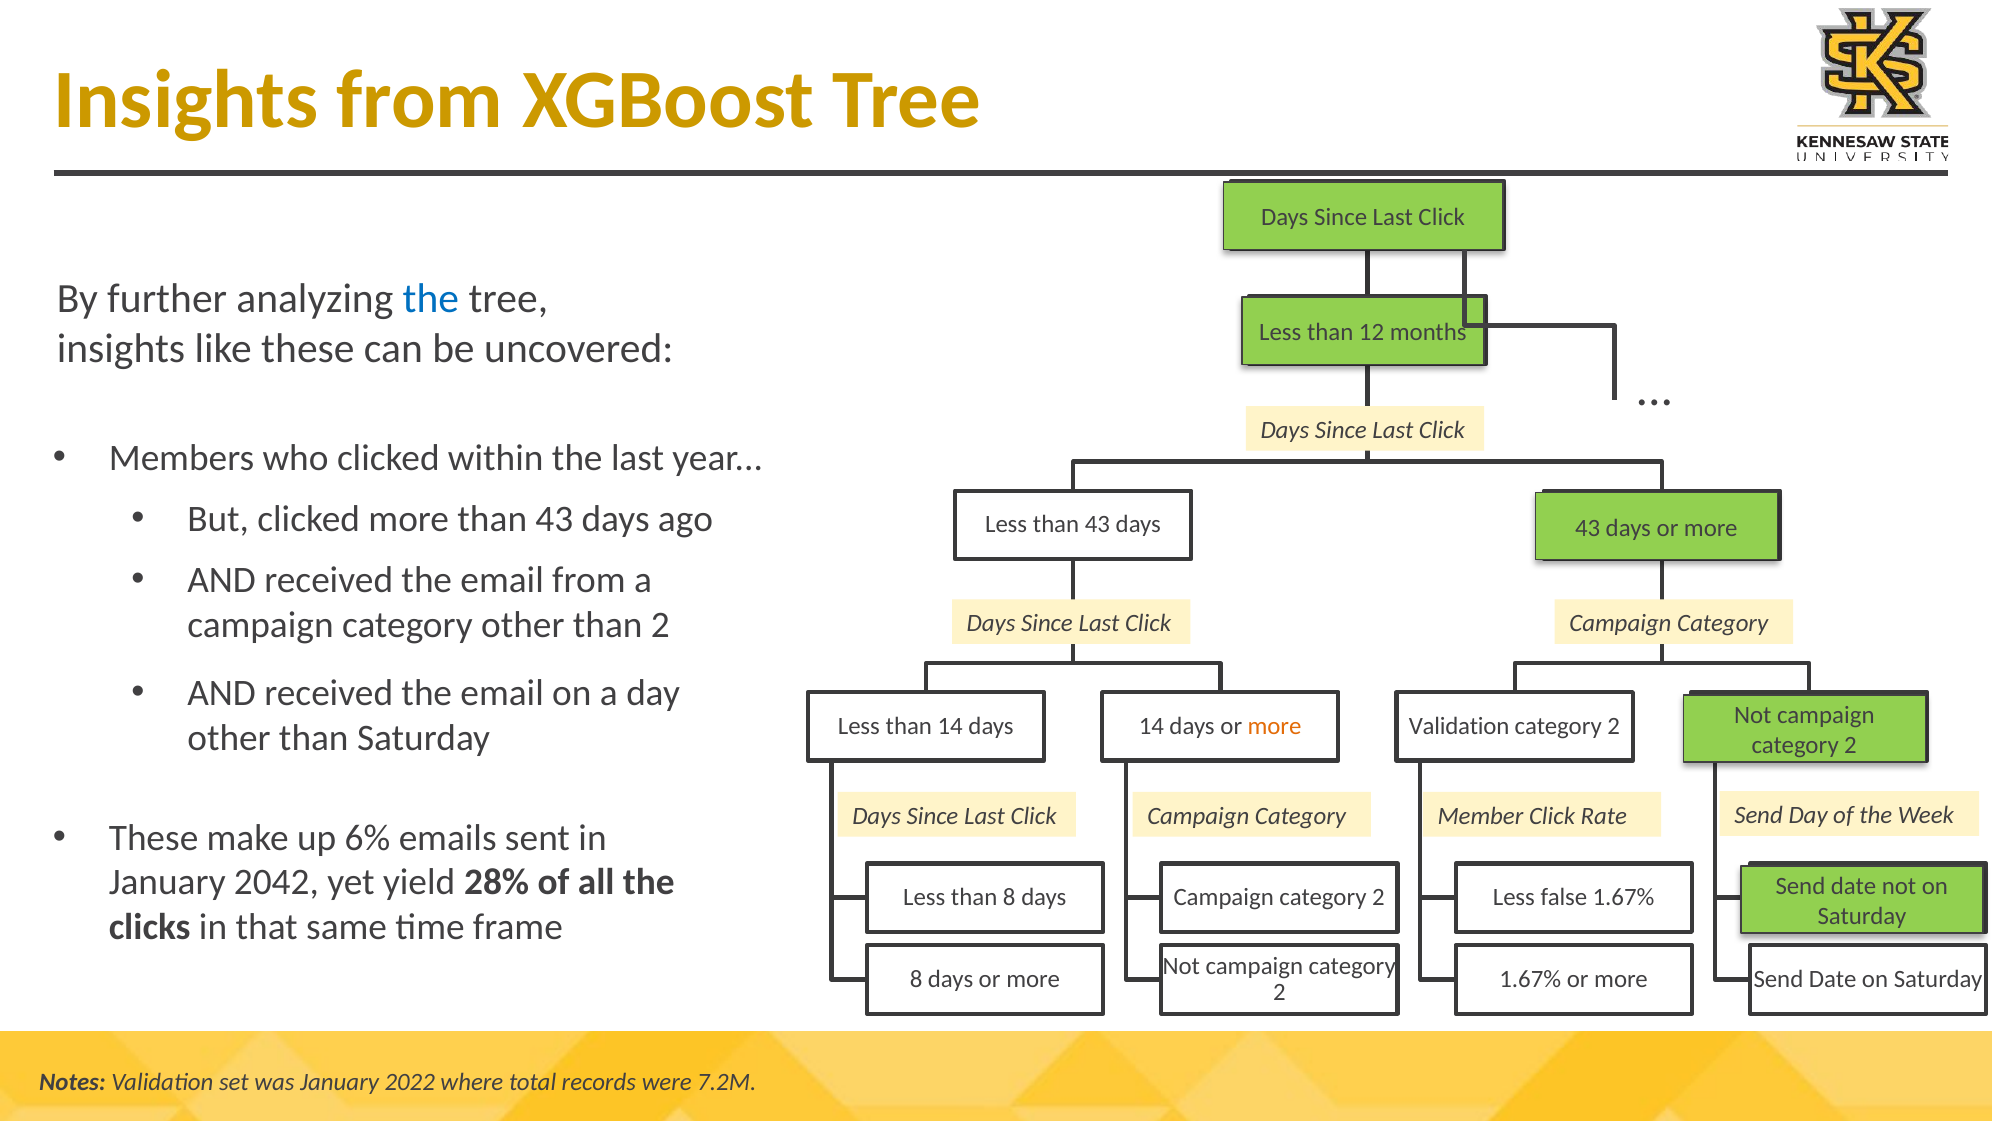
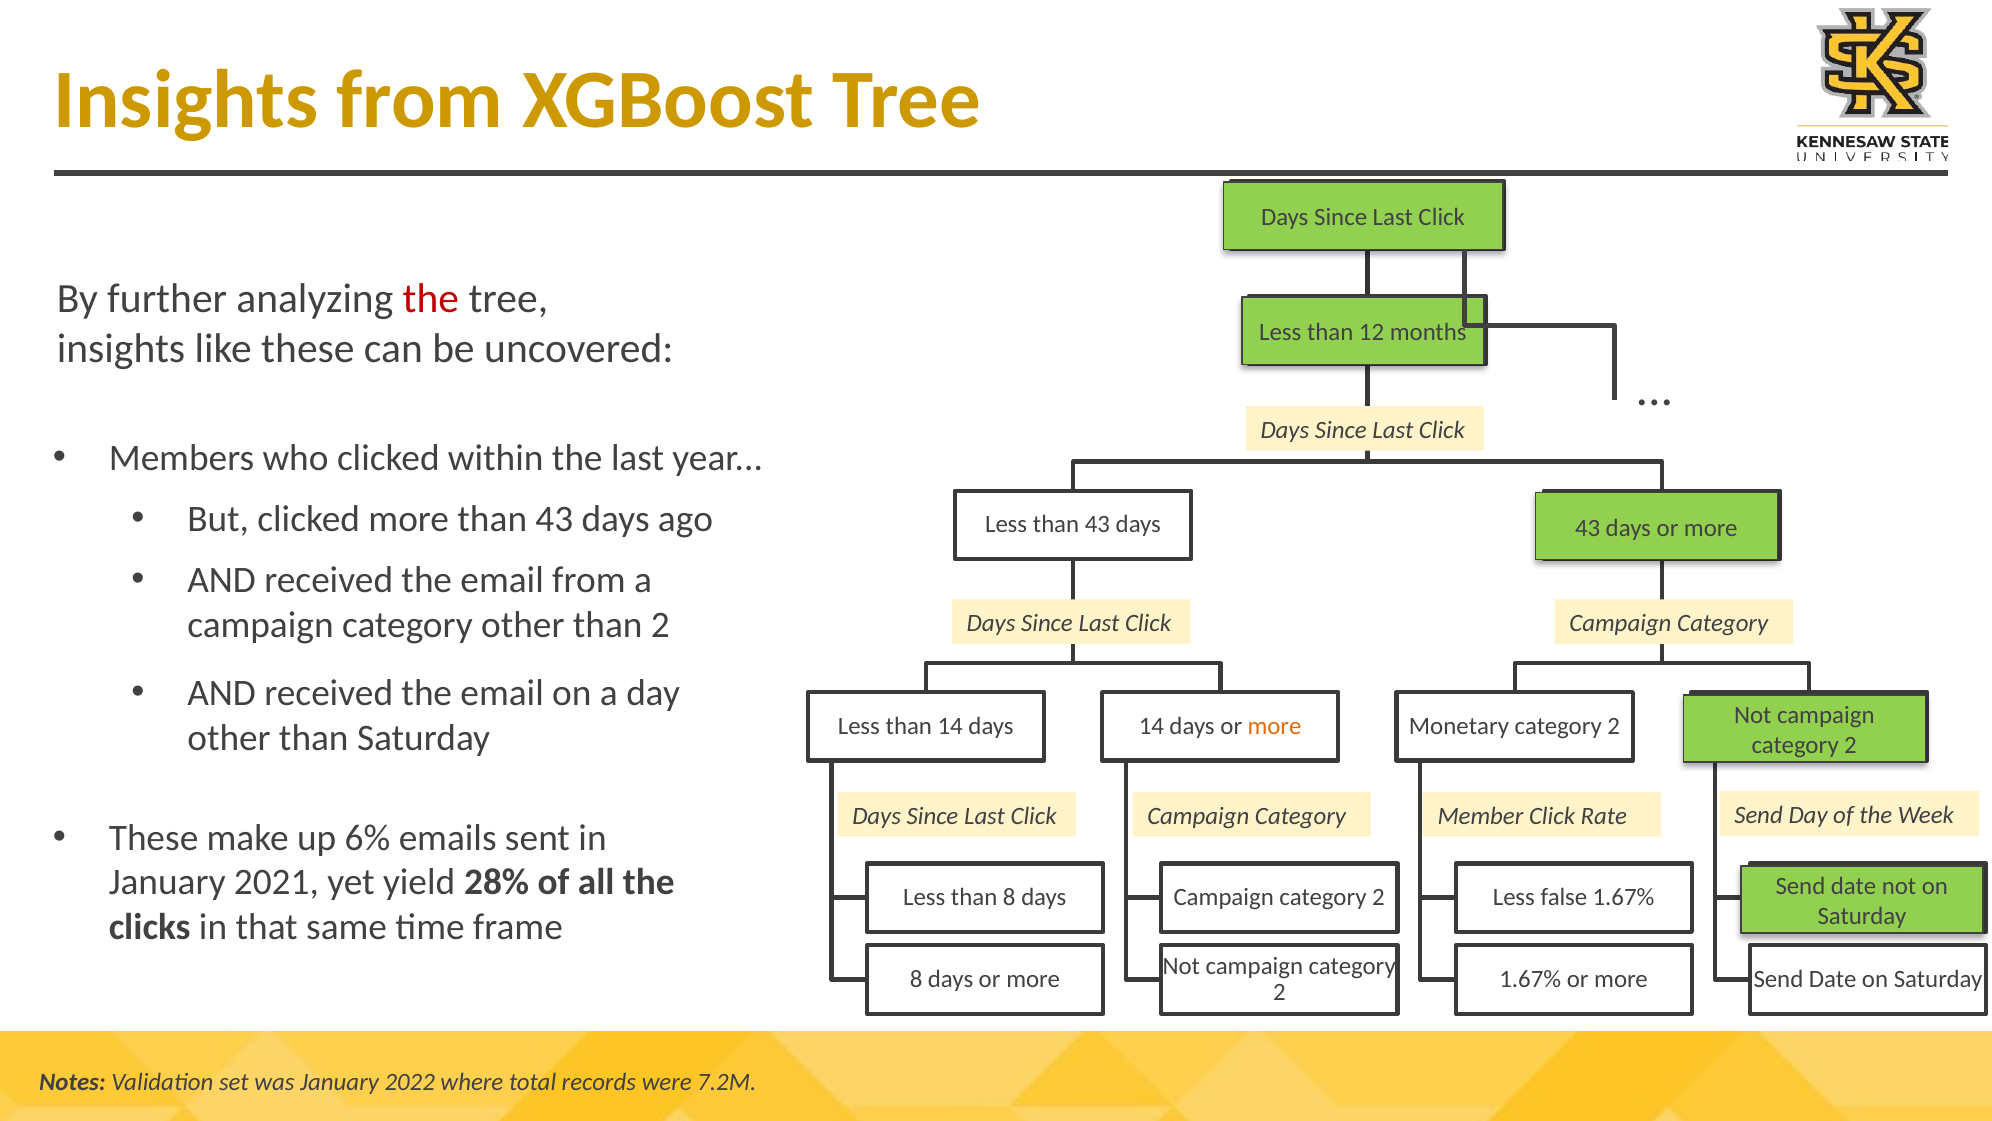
the at (431, 299) colour: blue -> red
Validation at (1459, 726): Validation -> Monetary
2042: 2042 -> 2021
